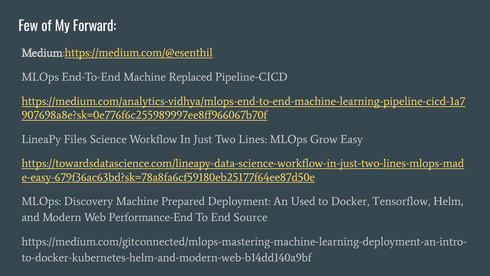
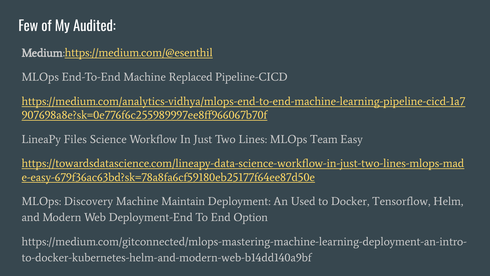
Forward: Forward -> Audited
Grow: Grow -> Team
Prepared: Prepared -> Maintain
Performance-End: Performance-End -> Deployment-End
Source: Source -> Option
